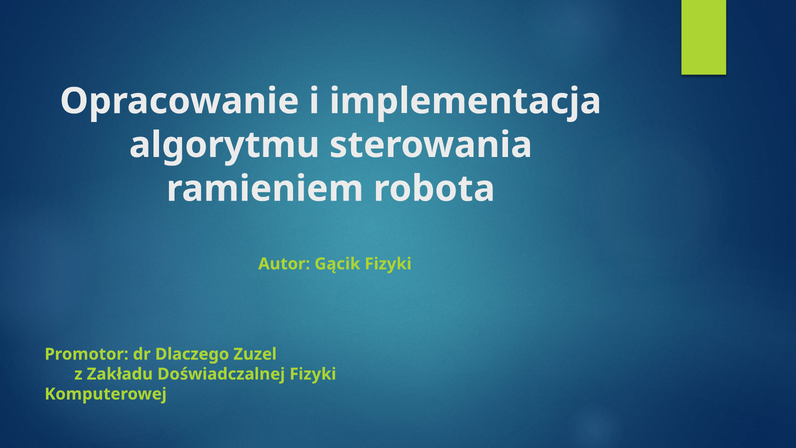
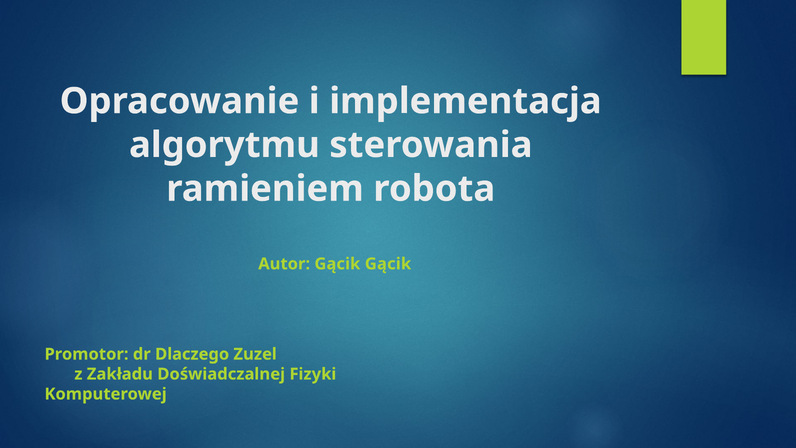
Gącik Fizyki: Fizyki -> Gącik
